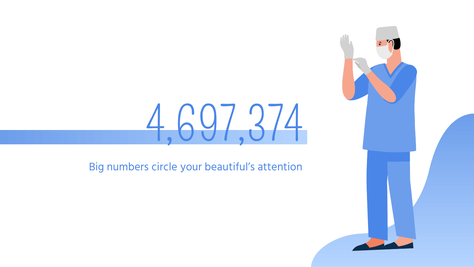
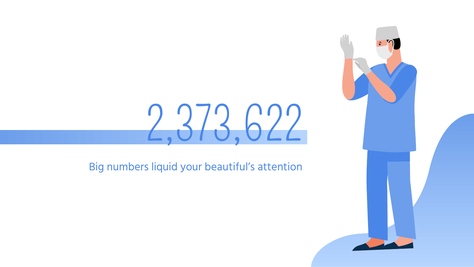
4,697,374: 4,697,374 -> 2,373,622
circle: circle -> liquid
